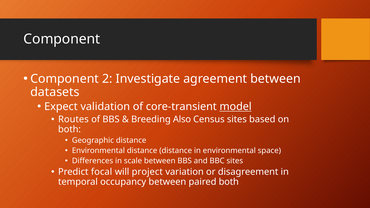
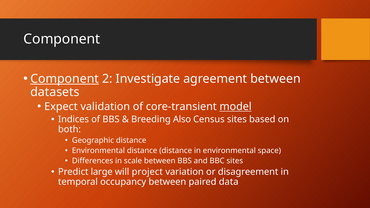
Component at (65, 79) underline: none -> present
Routes: Routes -> Indices
focal: focal -> large
paired both: both -> data
